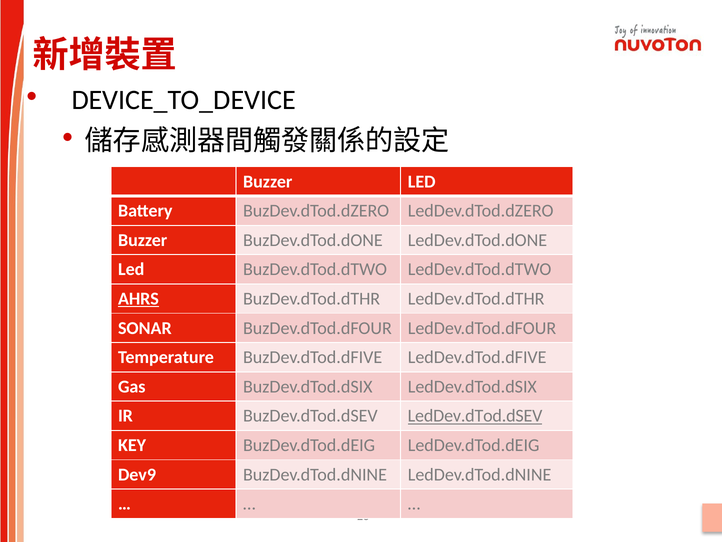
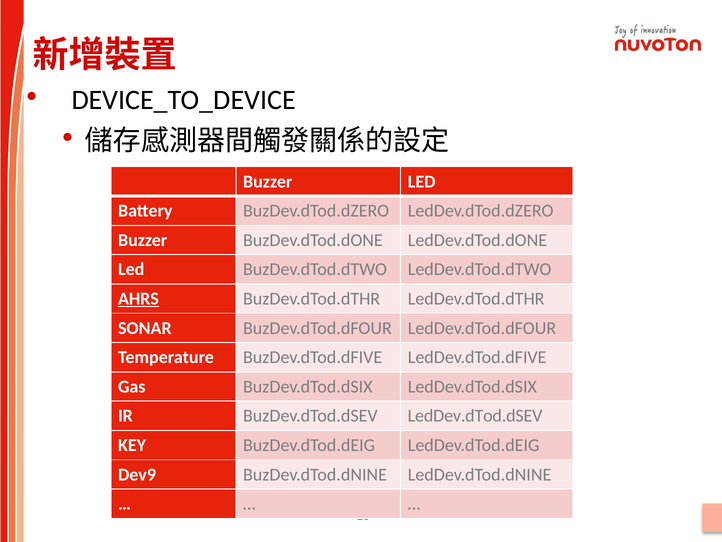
LedDev.dTod.dSEV underline: present -> none
